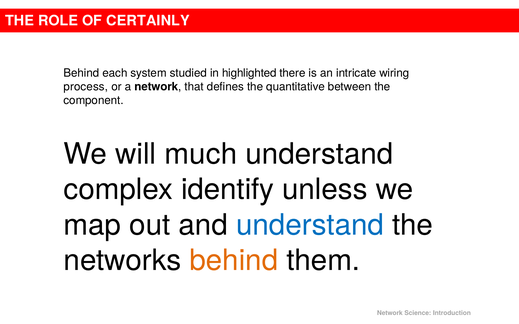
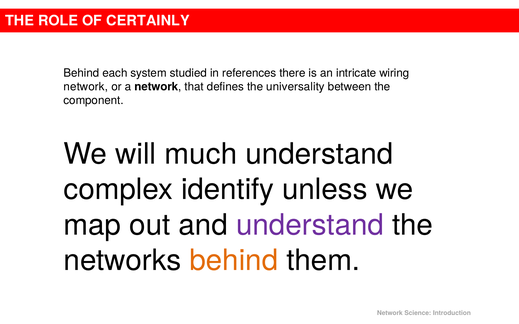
highlighted: highlighted -> references
process at (86, 87): process -> network
quantitative: quantitative -> universality
understand at (310, 225) colour: blue -> purple
